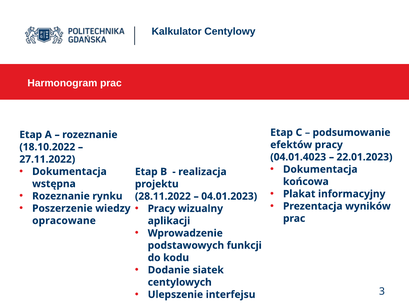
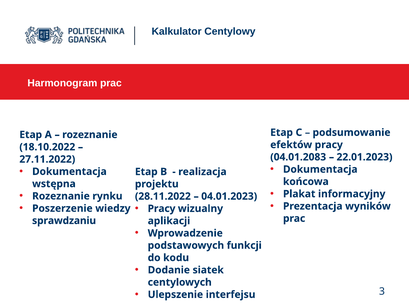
04.01.4023: 04.01.4023 -> 04.01.2083
opracowane: opracowane -> sprawdzaniu
